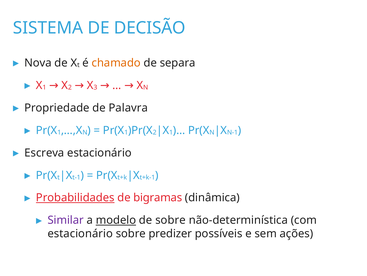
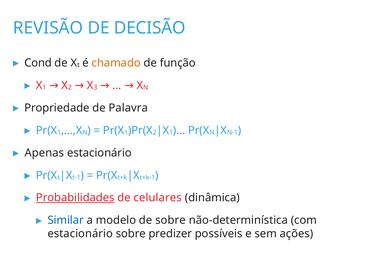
SISTEMA: SISTEMA -> REVISÃO
Nova: Nova -> Cond
separa: separa -> função
Escreva: Escreva -> Apenas
bigramas: bigramas -> celulares
Similar colour: purple -> blue
modelo underline: present -> none
